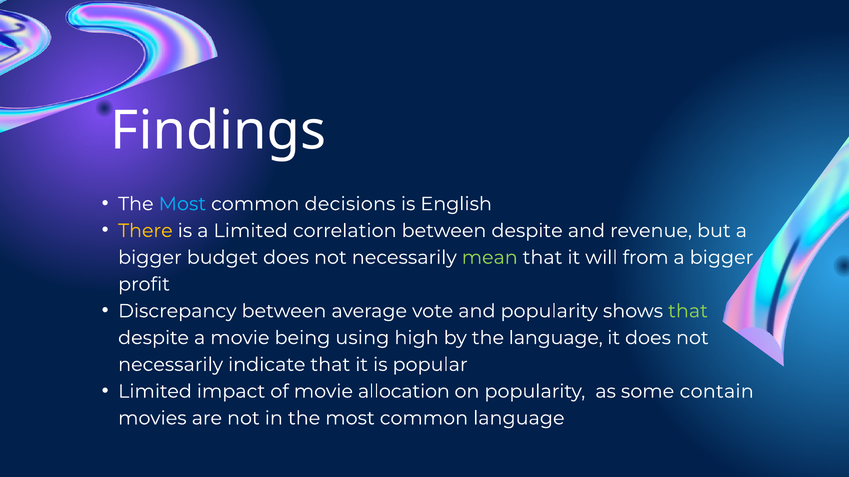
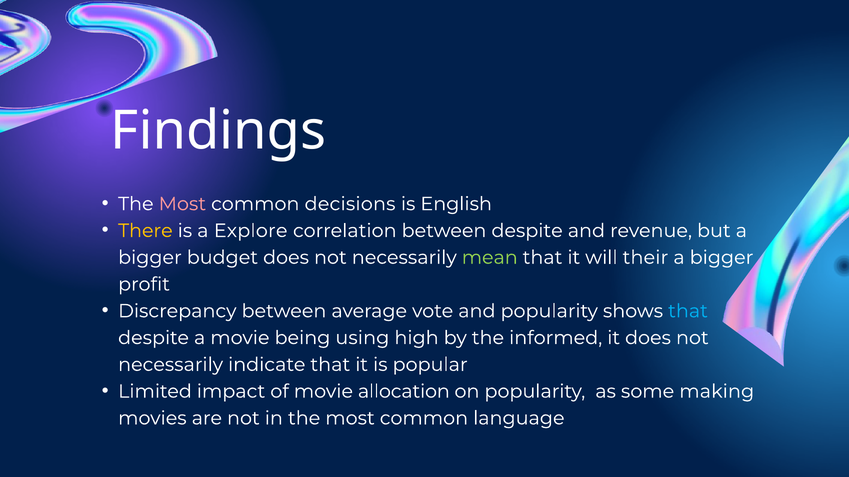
Most at (182, 204) colour: light blue -> pink
a Limited: Limited -> Explore
from: from -> their
that at (688, 311) colour: light green -> light blue
the language: language -> informed
contain: contain -> making
